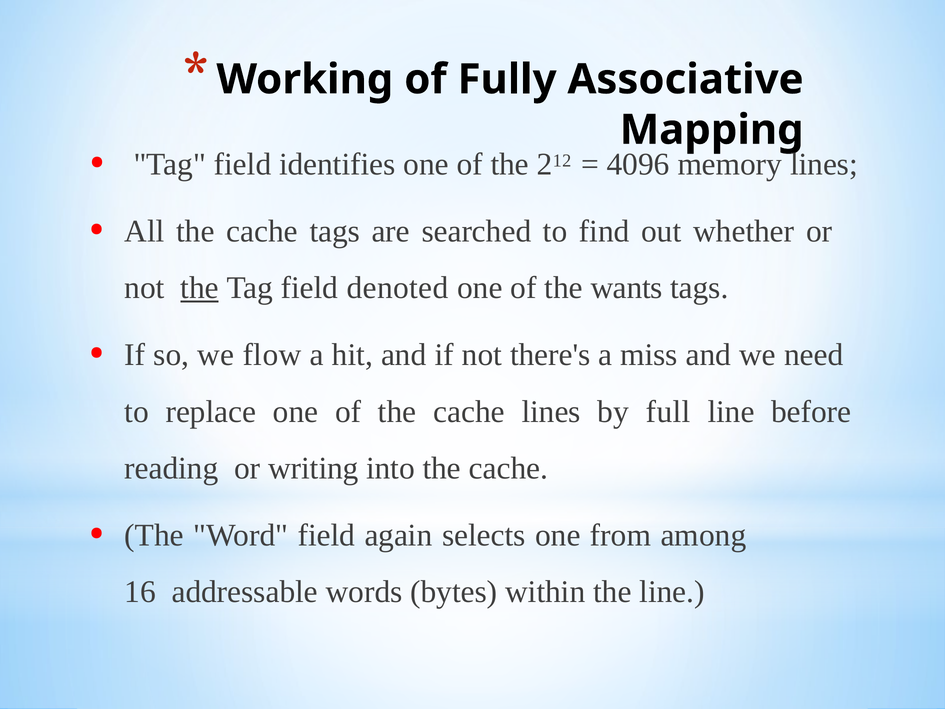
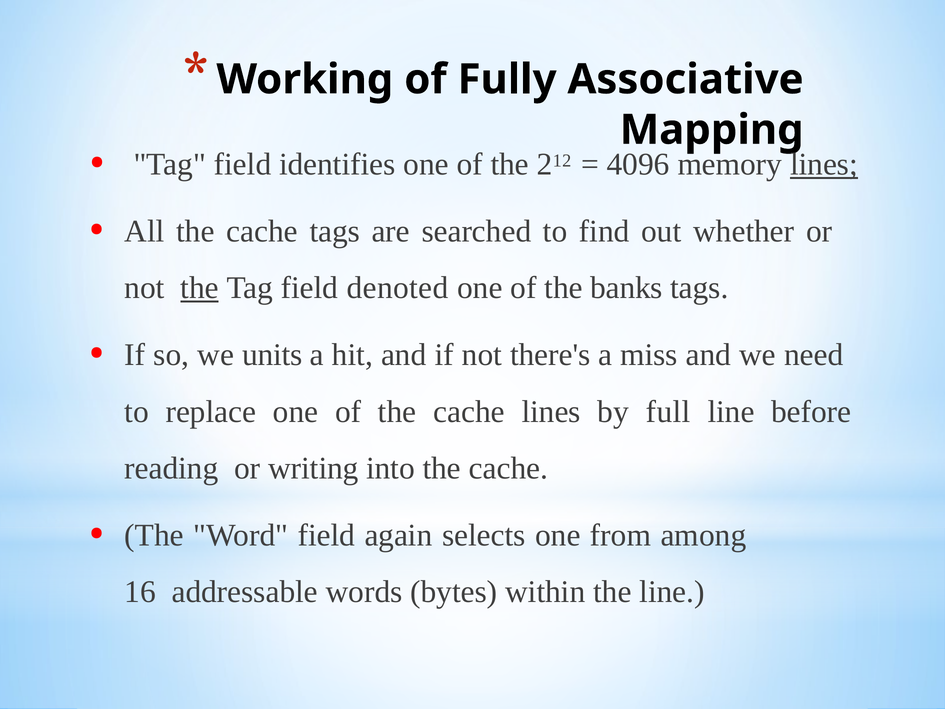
lines at (824, 164) underline: none -> present
wants: wants -> banks
flow: flow -> units
